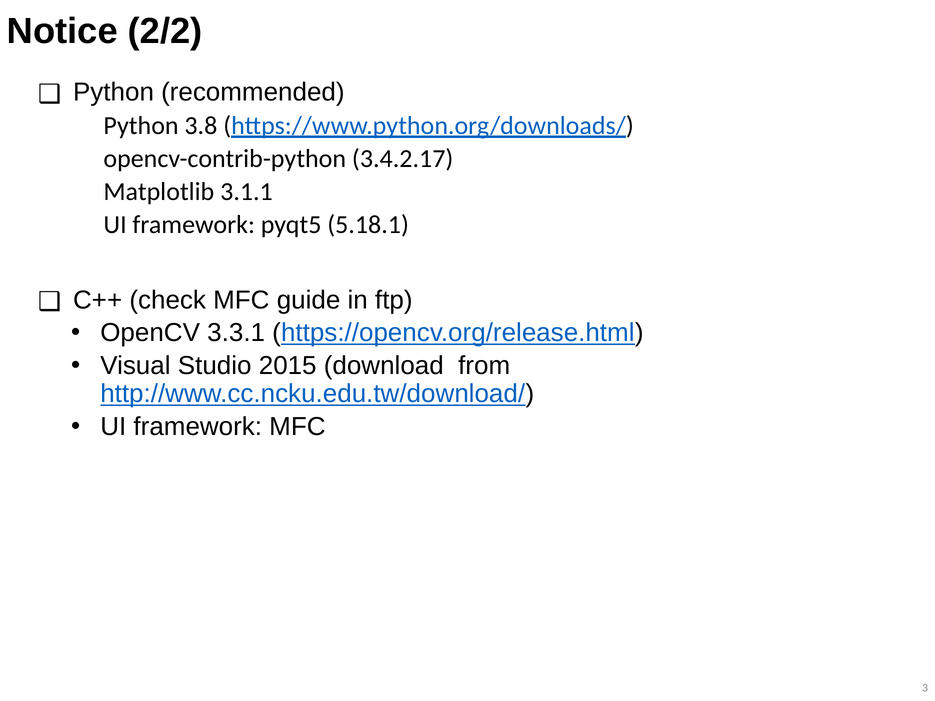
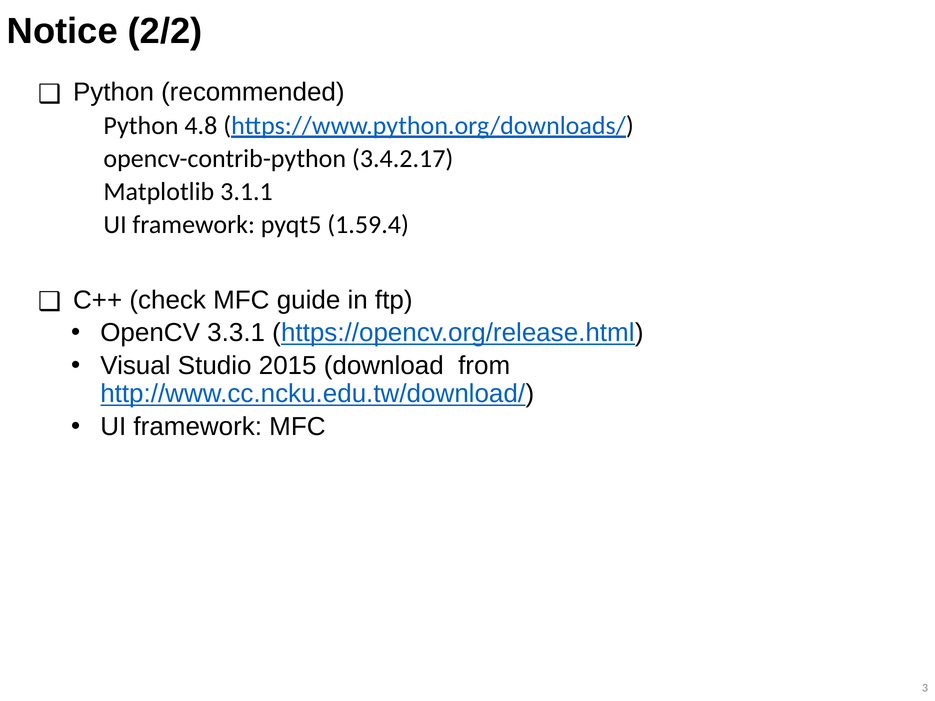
3.8: 3.8 -> 4.8
5.18.1: 5.18.1 -> 1.59.4
